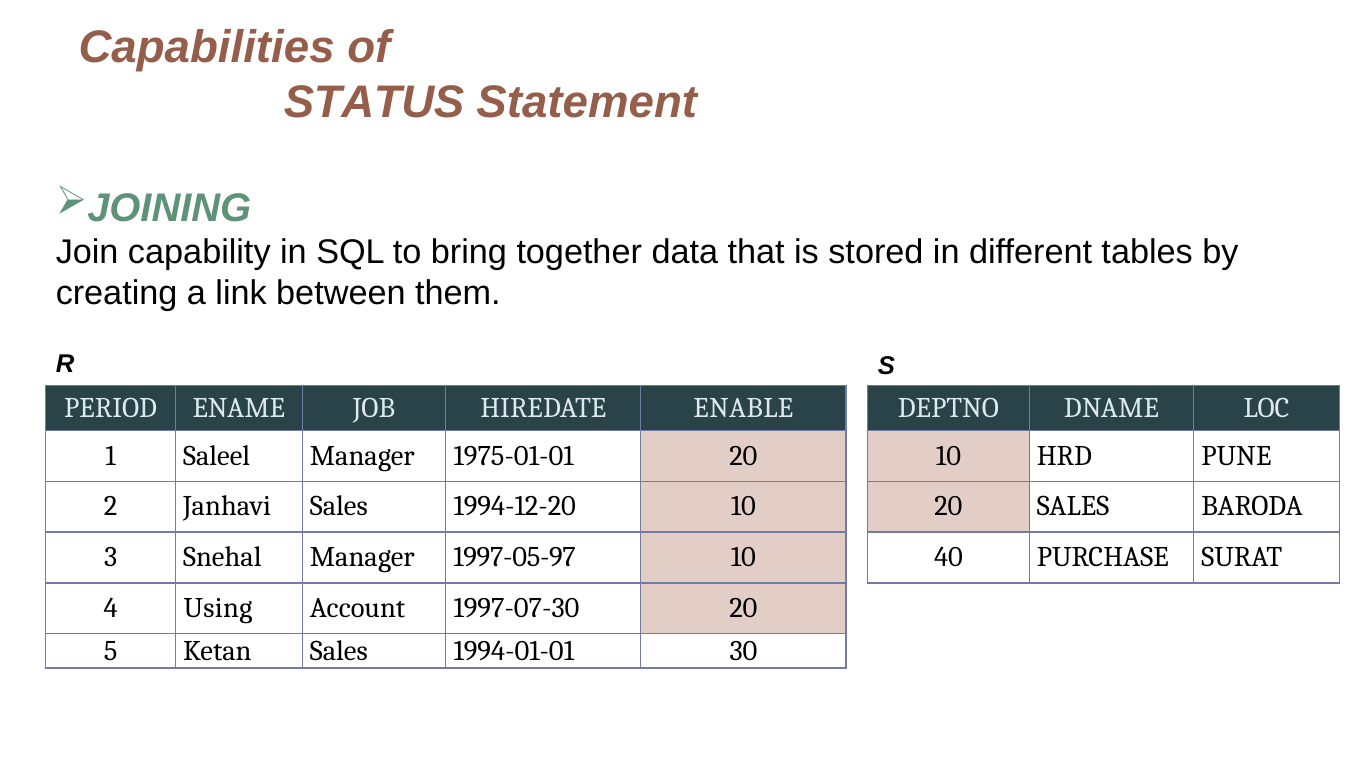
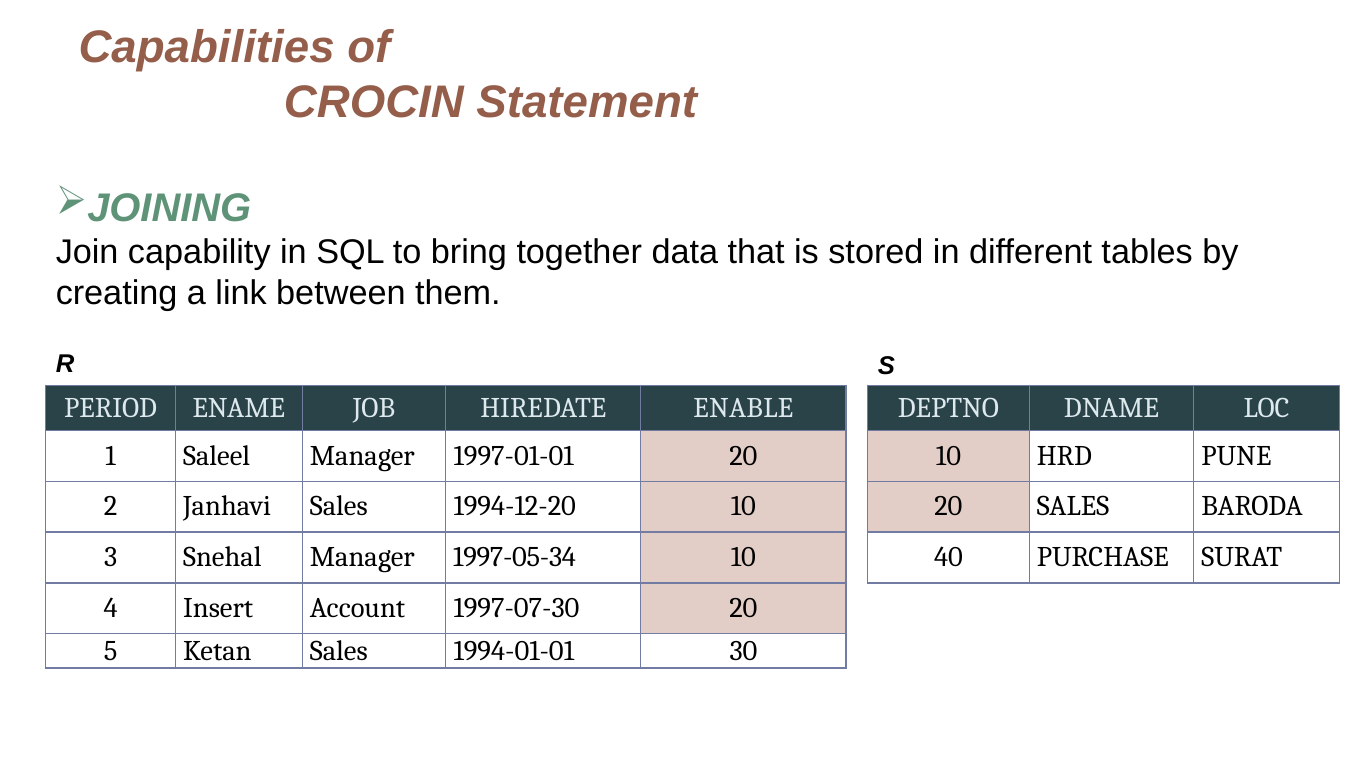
STATUS: STATUS -> CROCIN
1975-01-01: 1975-01-01 -> 1997-01-01
1997-05-97: 1997-05-97 -> 1997-05-34
Using: Using -> Insert
